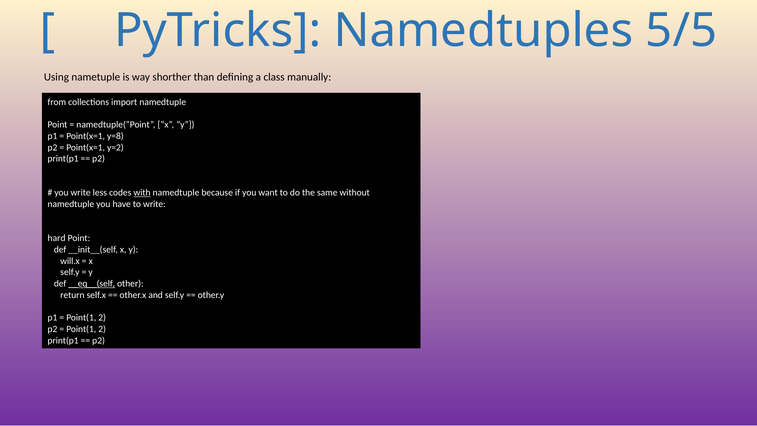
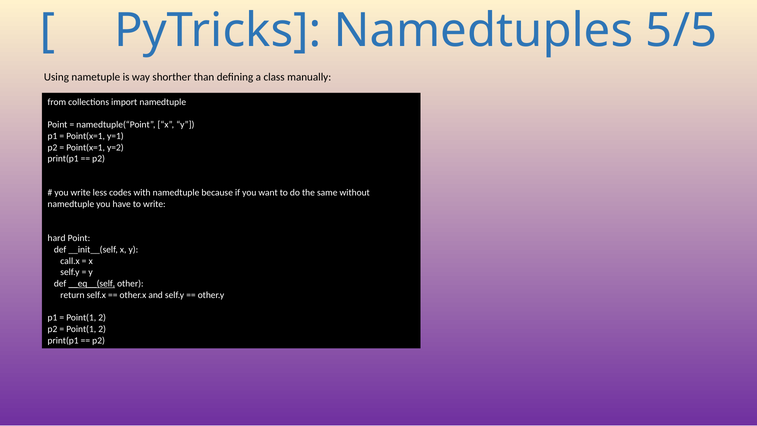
y=8: y=8 -> y=1
with underline: present -> none
will.x: will.x -> call.x
